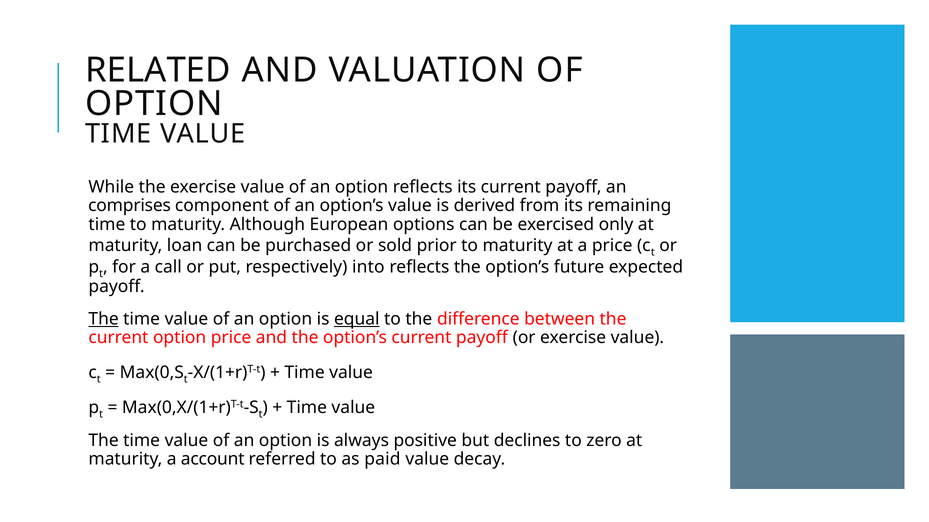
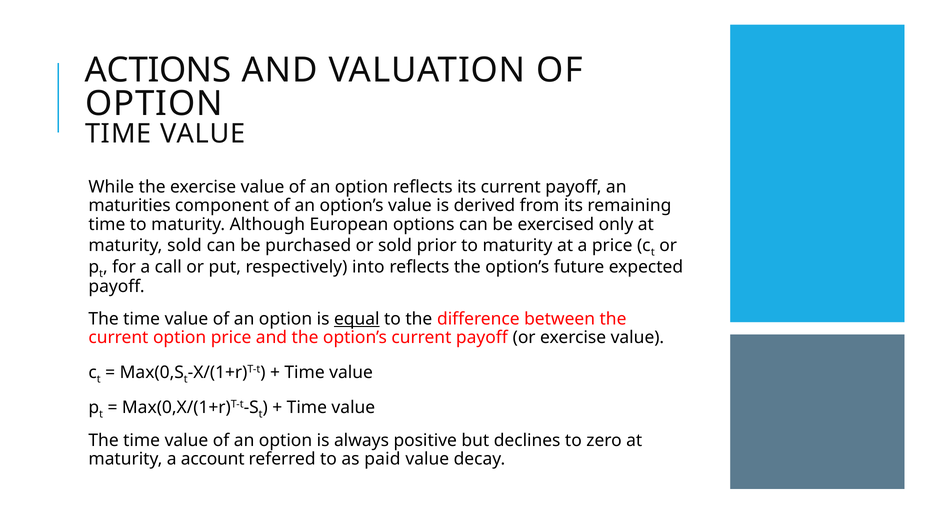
RELATED: RELATED -> ACTIONS
comprises: comprises -> maturities
maturity loan: loan -> sold
The at (104, 319) underline: present -> none
